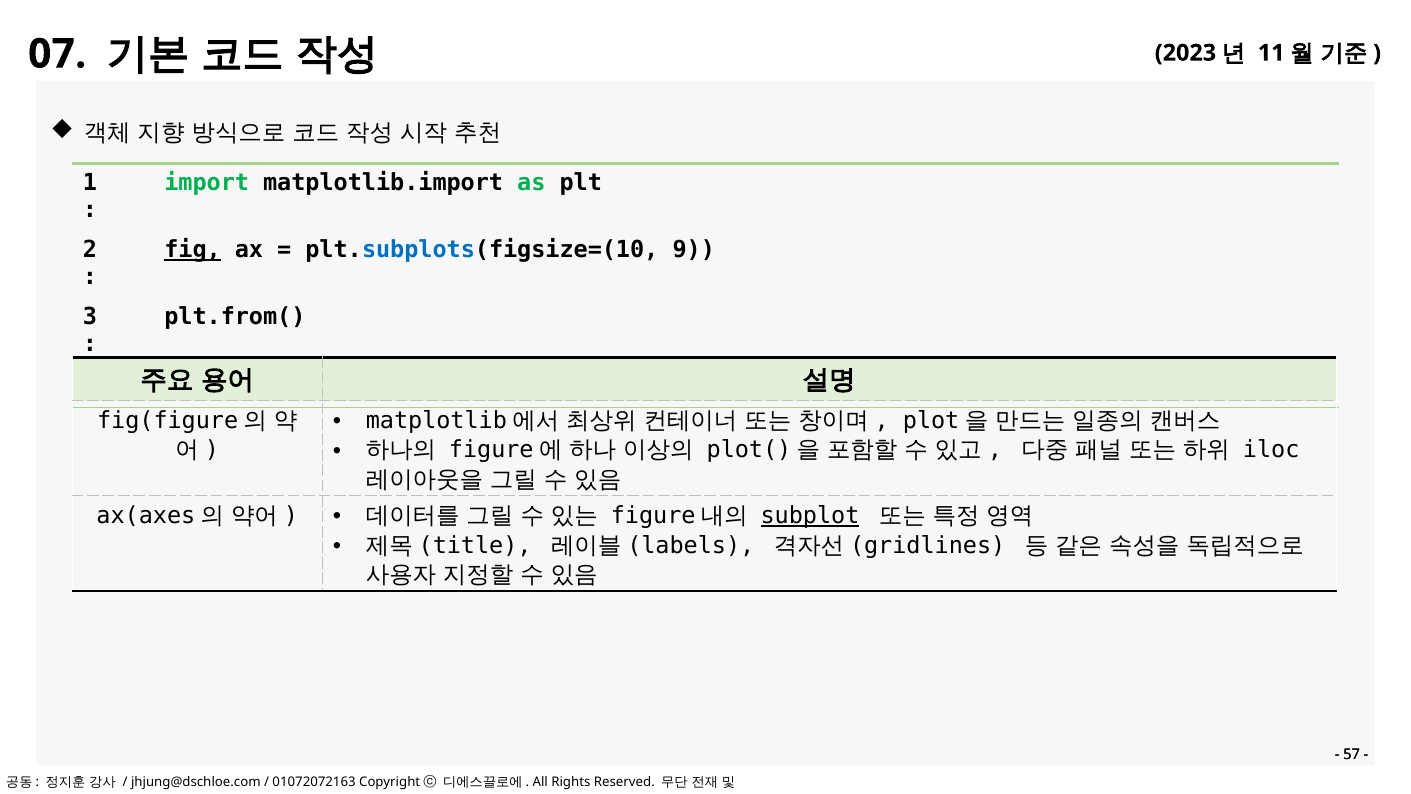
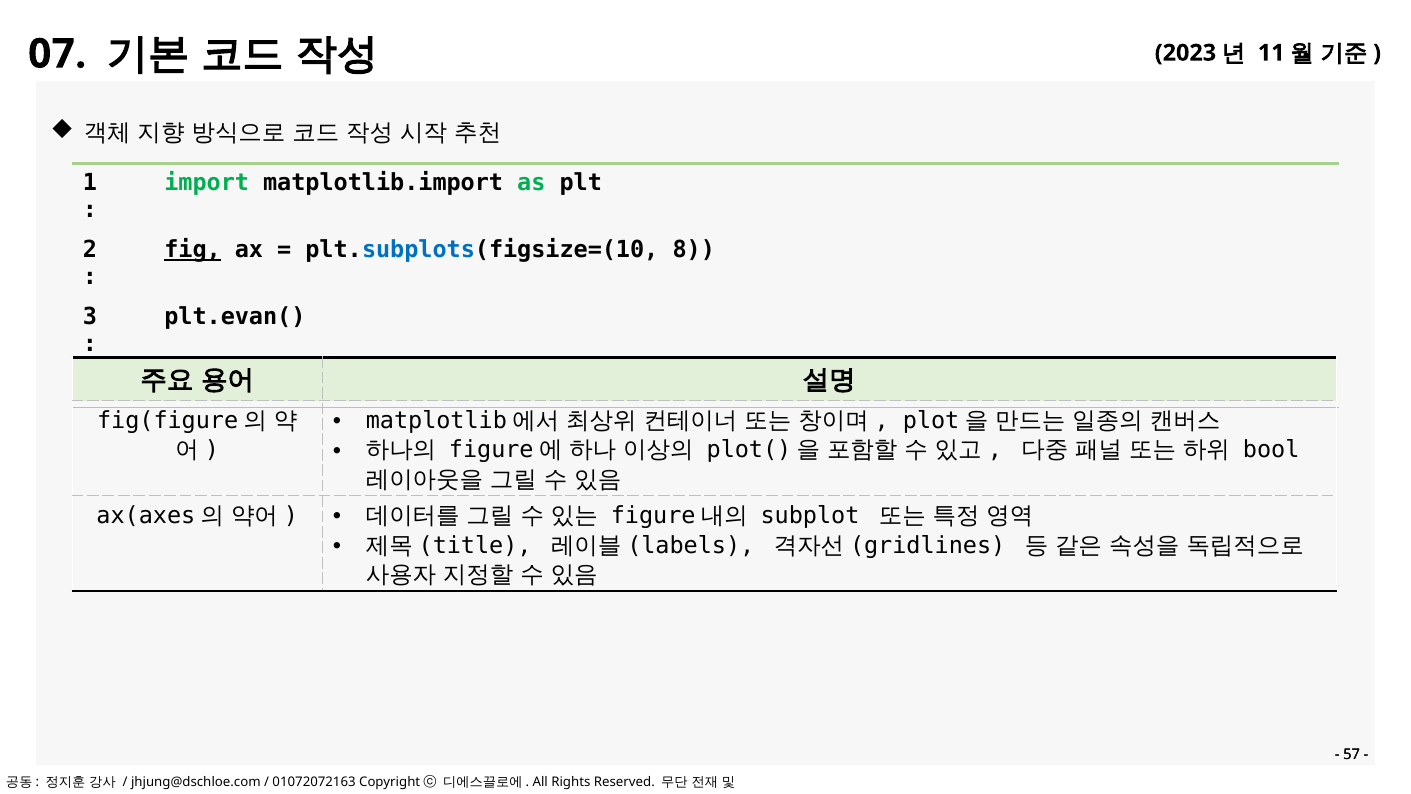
9: 9 -> 8
plt.from(: plt.from( -> plt.evan(
iloc: iloc -> bool
subplot underline: present -> none
